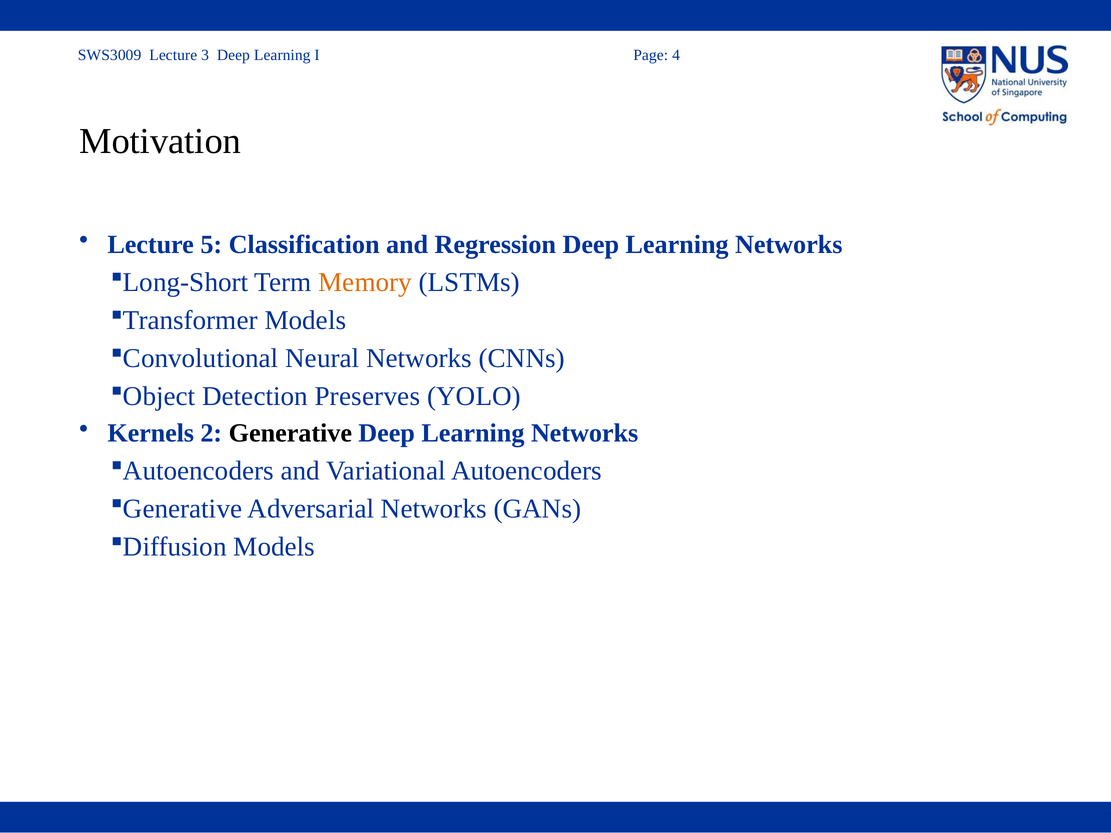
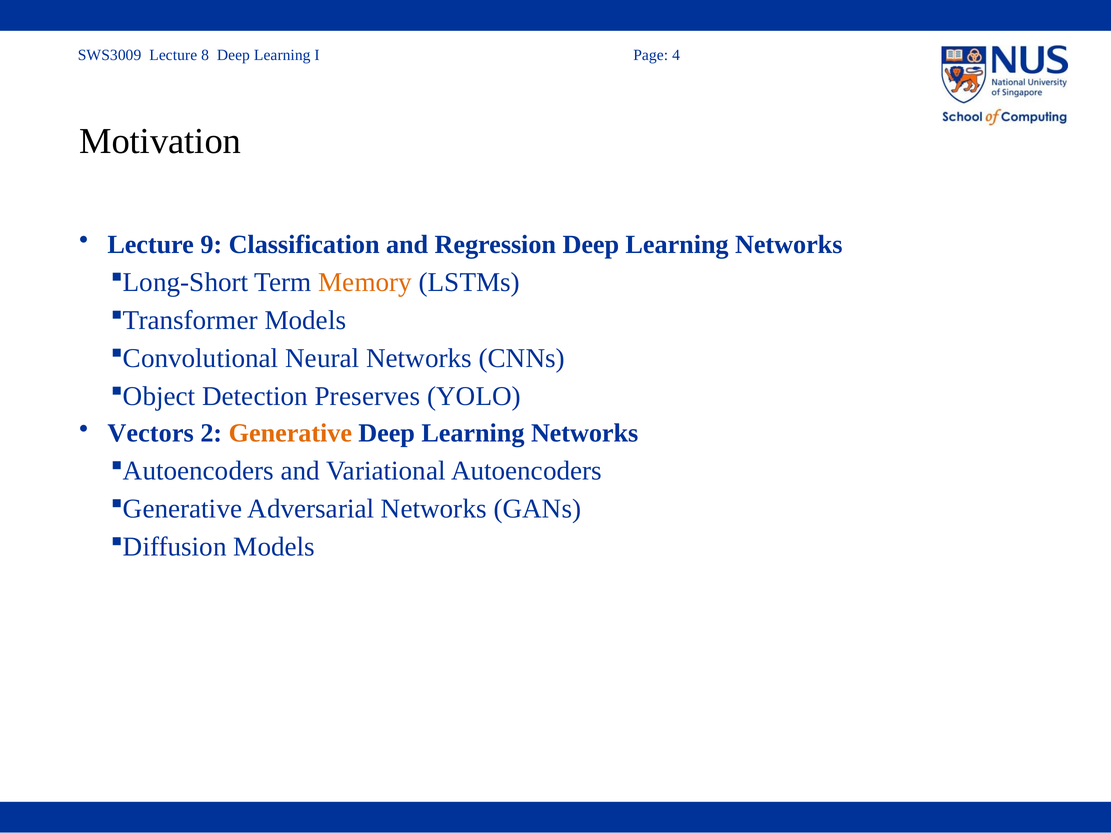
3: 3 -> 8
5: 5 -> 9
Kernels: Kernels -> Vectors
Generative colour: black -> orange
